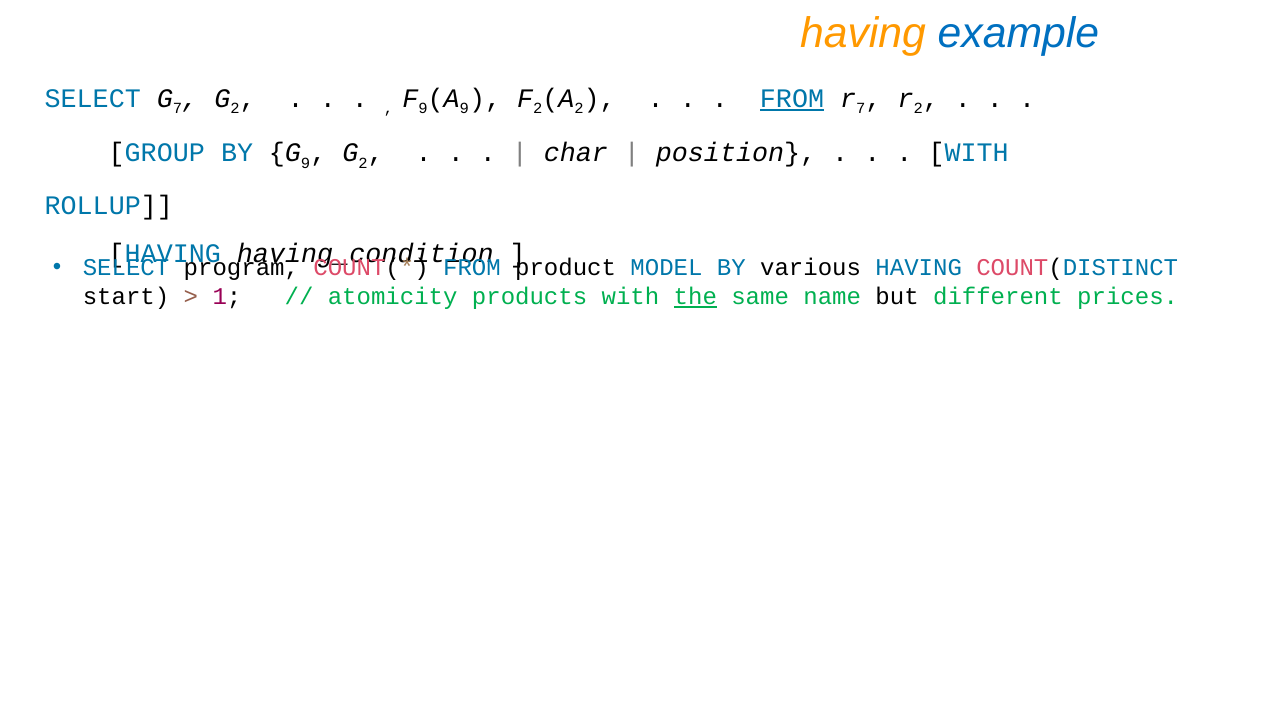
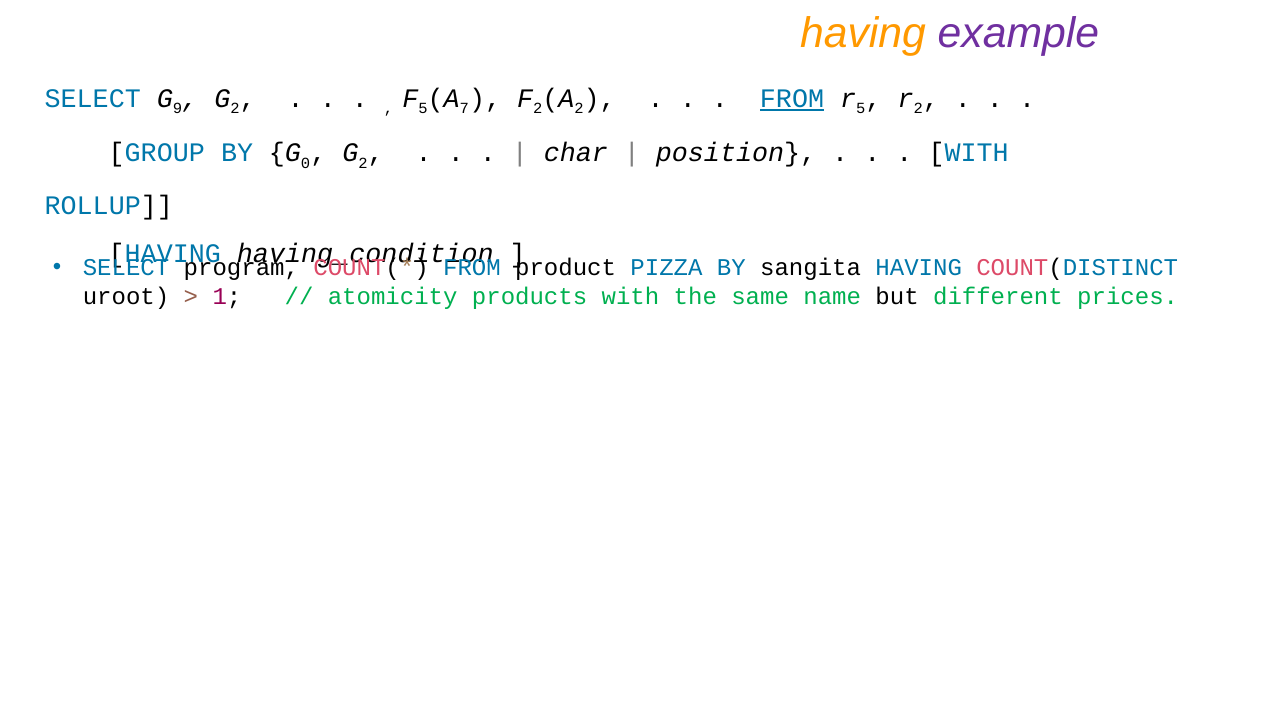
example colour: blue -> purple
7 at (178, 109): 7 -> 9
9 at (423, 109): 9 -> 5
9 at (464, 109): 9 -> 7
7 at (861, 109): 7 -> 5
9 at (306, 163): 9 -> 0
MODEL: MODEL -> PIZZA
various: various -> sangita
start: start -> uroot
the underline: present -> none
